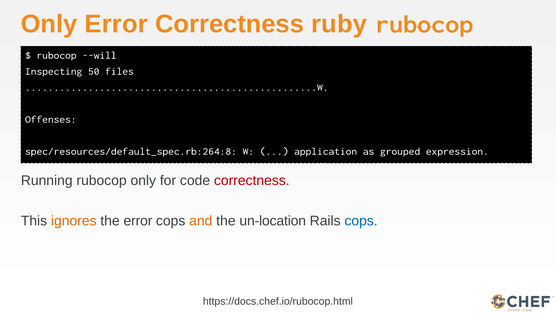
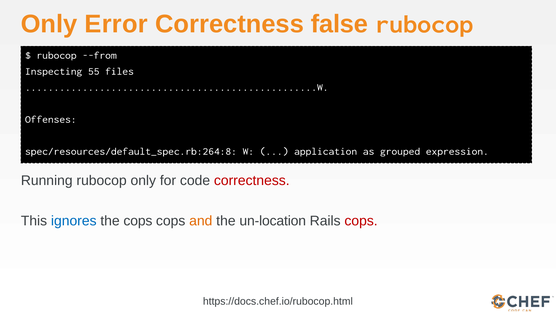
ruby: ruby -> false
--will: --will -> --from
50: 50 -> 55
ignores colour: orange -> blue
the error: error -> cops
cops at (361, 221) colour: blue -> red
